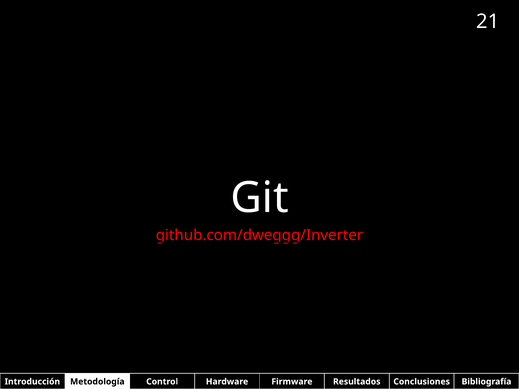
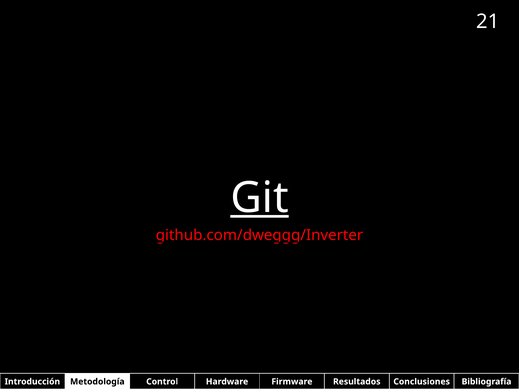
Git underline: none -> present
